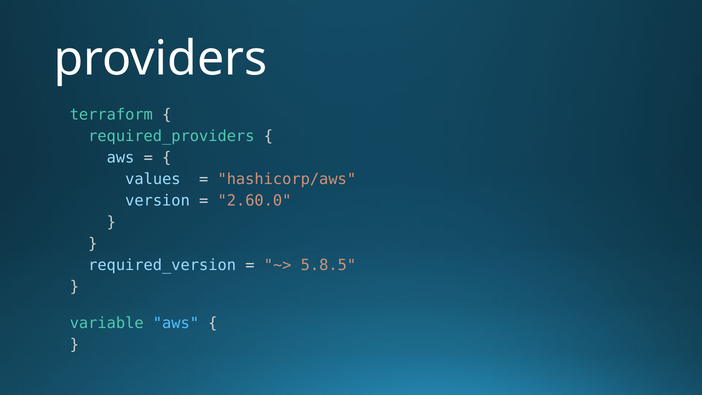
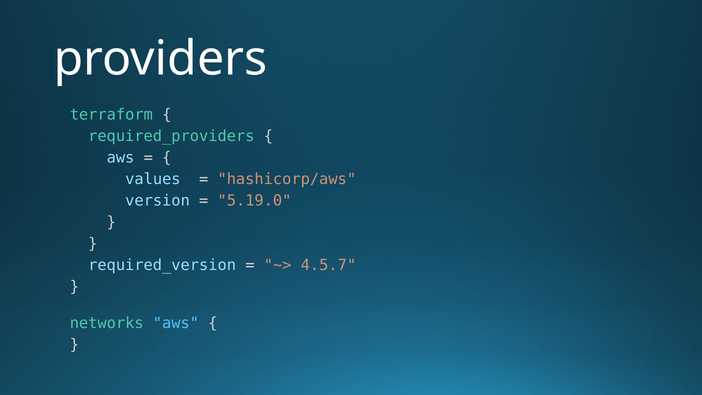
2.60.0: 2.60.0 -> 5.19.0
5.8.5: 5.8.5 -> 4.5.7
variable: variable -> networks
